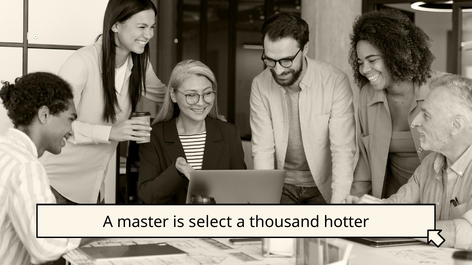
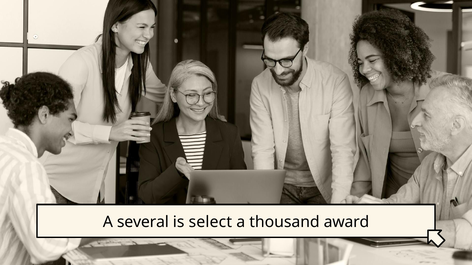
master: master -> several
hotter: hotter -> award
